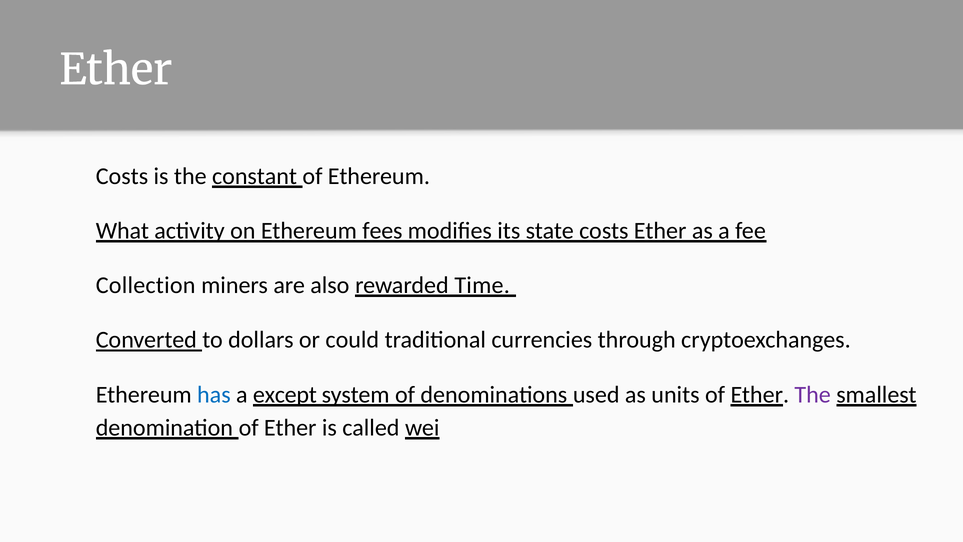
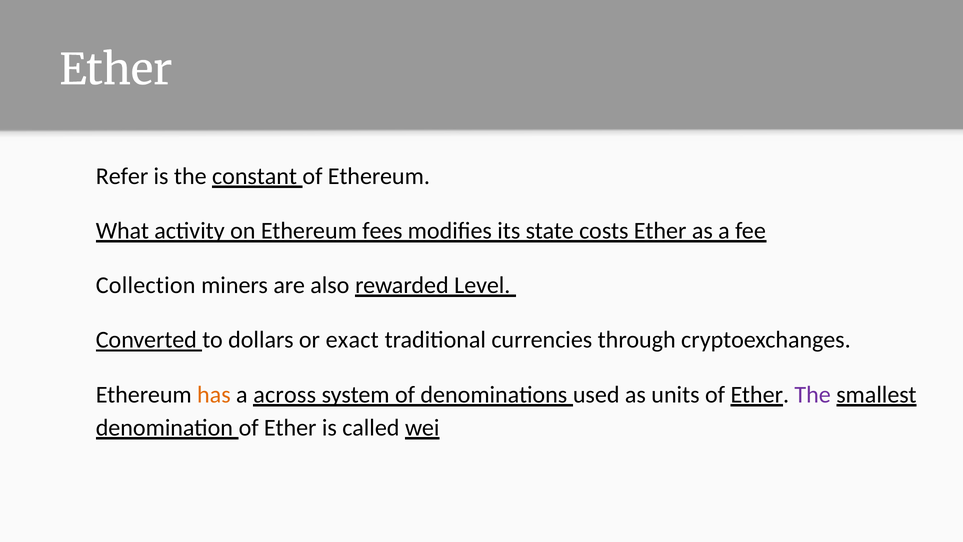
Costs at (122, 176): Costs -> Refer
Time: Time -> Level
could: could -> exact
has colour: blue -> orange
except: except -> across
